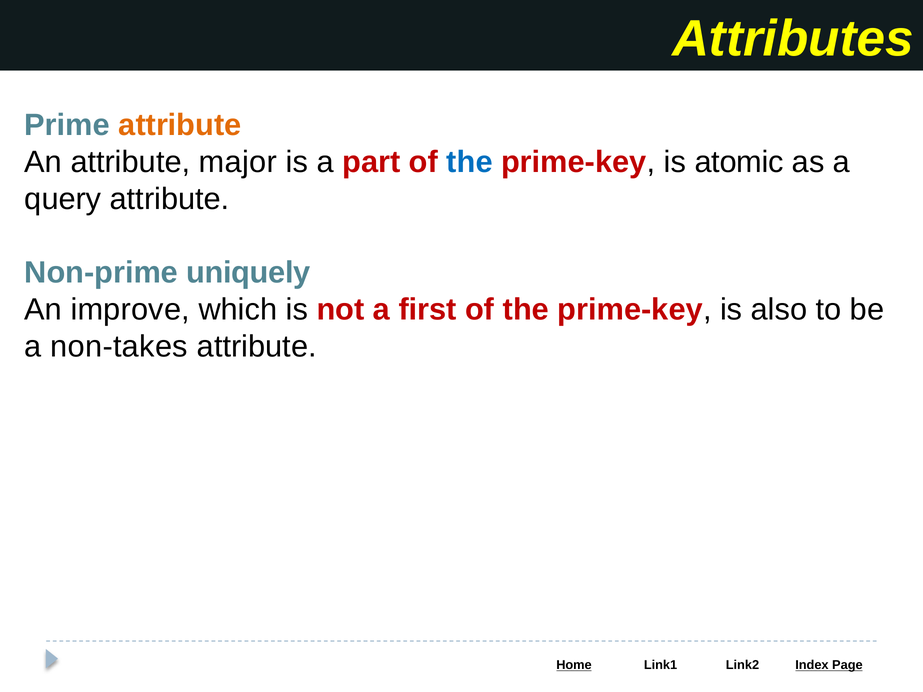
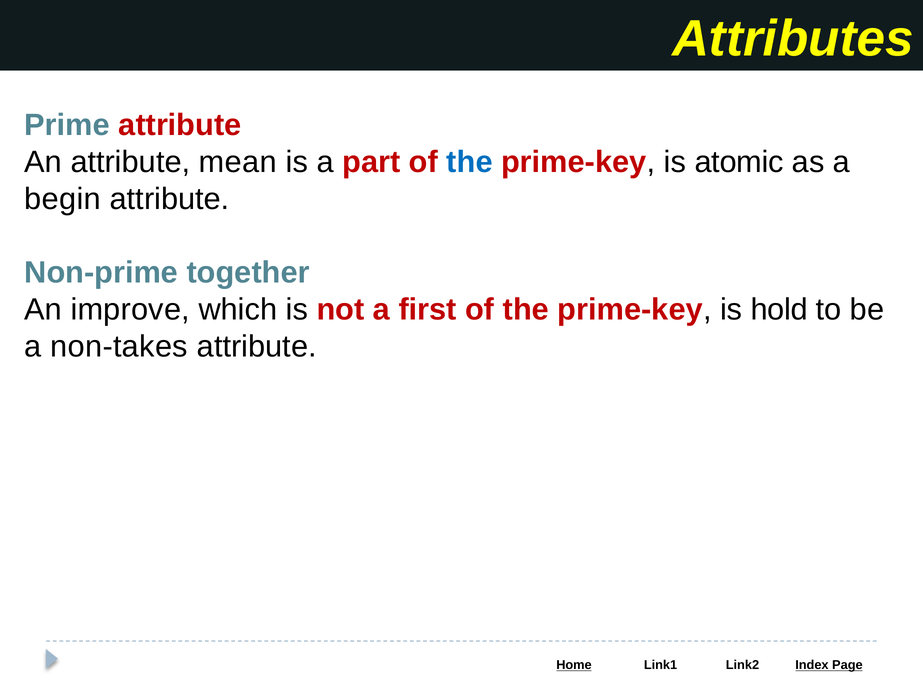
attribute at (180, 125) colour: orange -> red
major: major -> mean
query: query -> begin
uniquely: uniquely -> together
also: also -> hold
